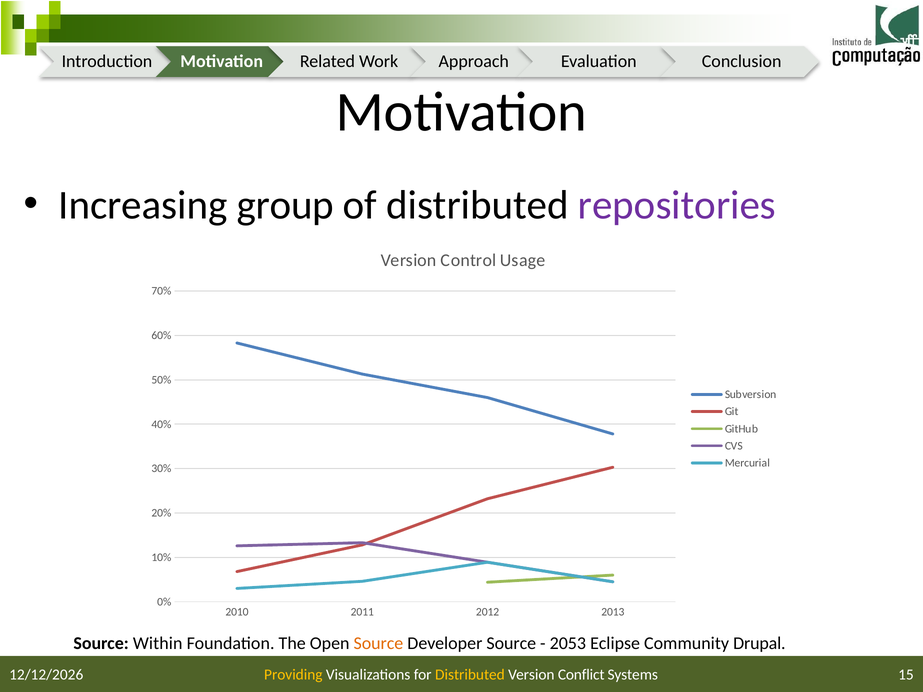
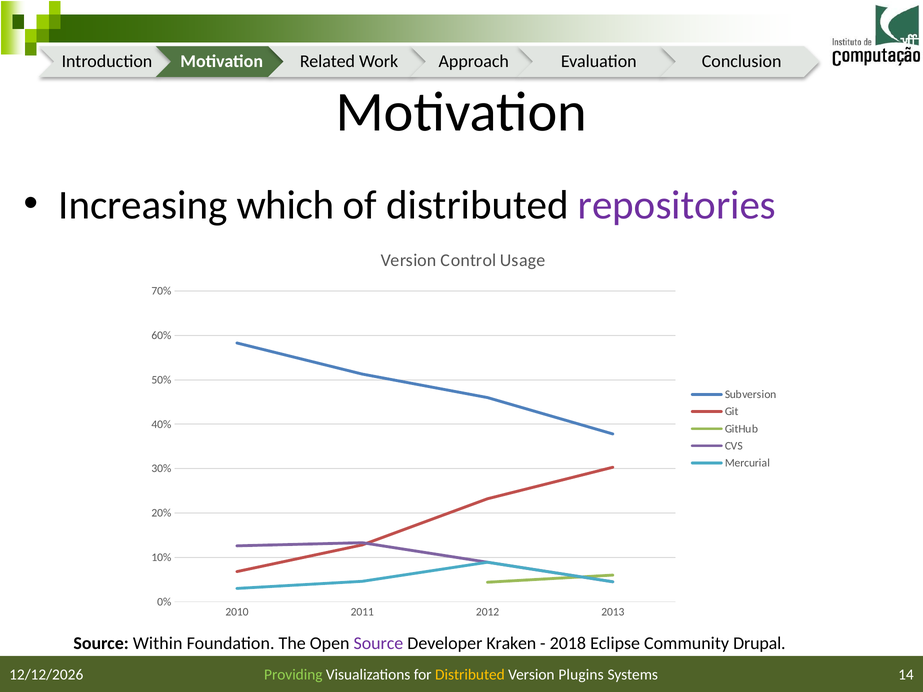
group: group -> which
Source at (378, 644) colour: orange -> purple
Developer Source: Source -> Kraken
2053: 2053 -> 2018
Providing colour: yellow -> light green
Conflict: Conflict -> Plugins
15: 15 -> 14
